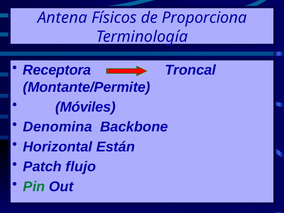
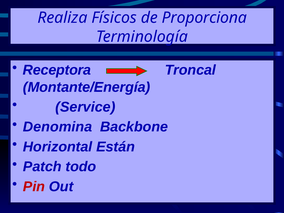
Antena: Antena -> Realiza
Montante/Permite: Montante/Permite -> Montante/Energía
Móviles: Móviles -> Service
flujo: flujo -> todo
Pin colour: green -> red
